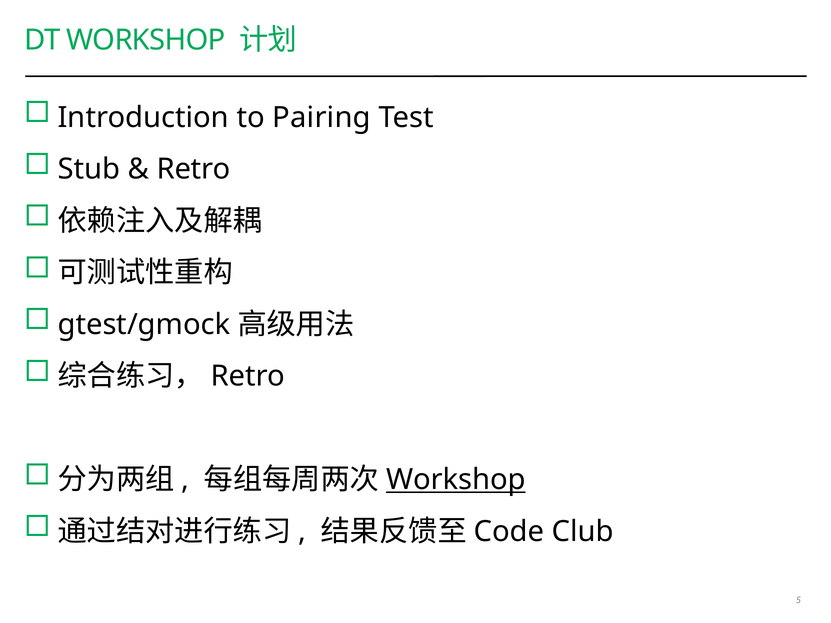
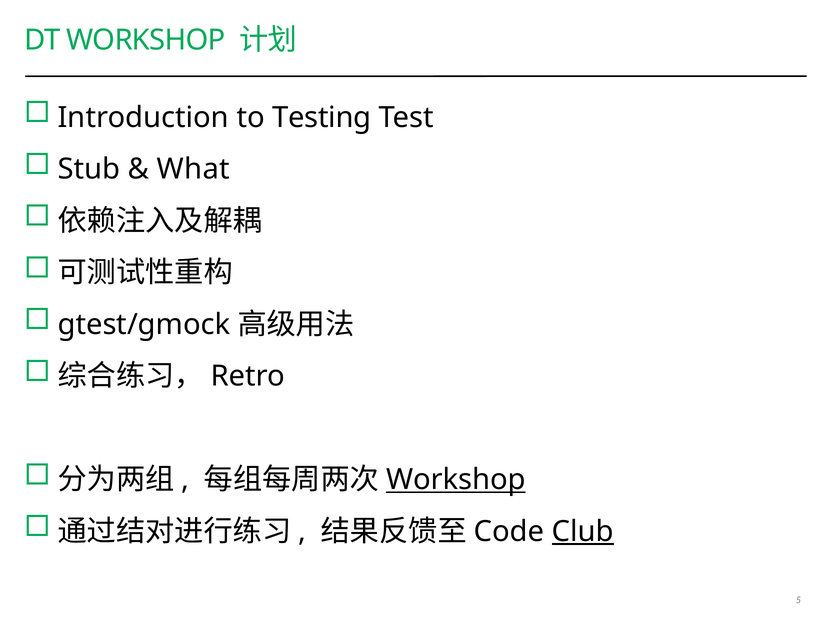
Pairing: Pairing -> Testing
Retro at (194, 169): Retro -> What
Club underline: none -> present
